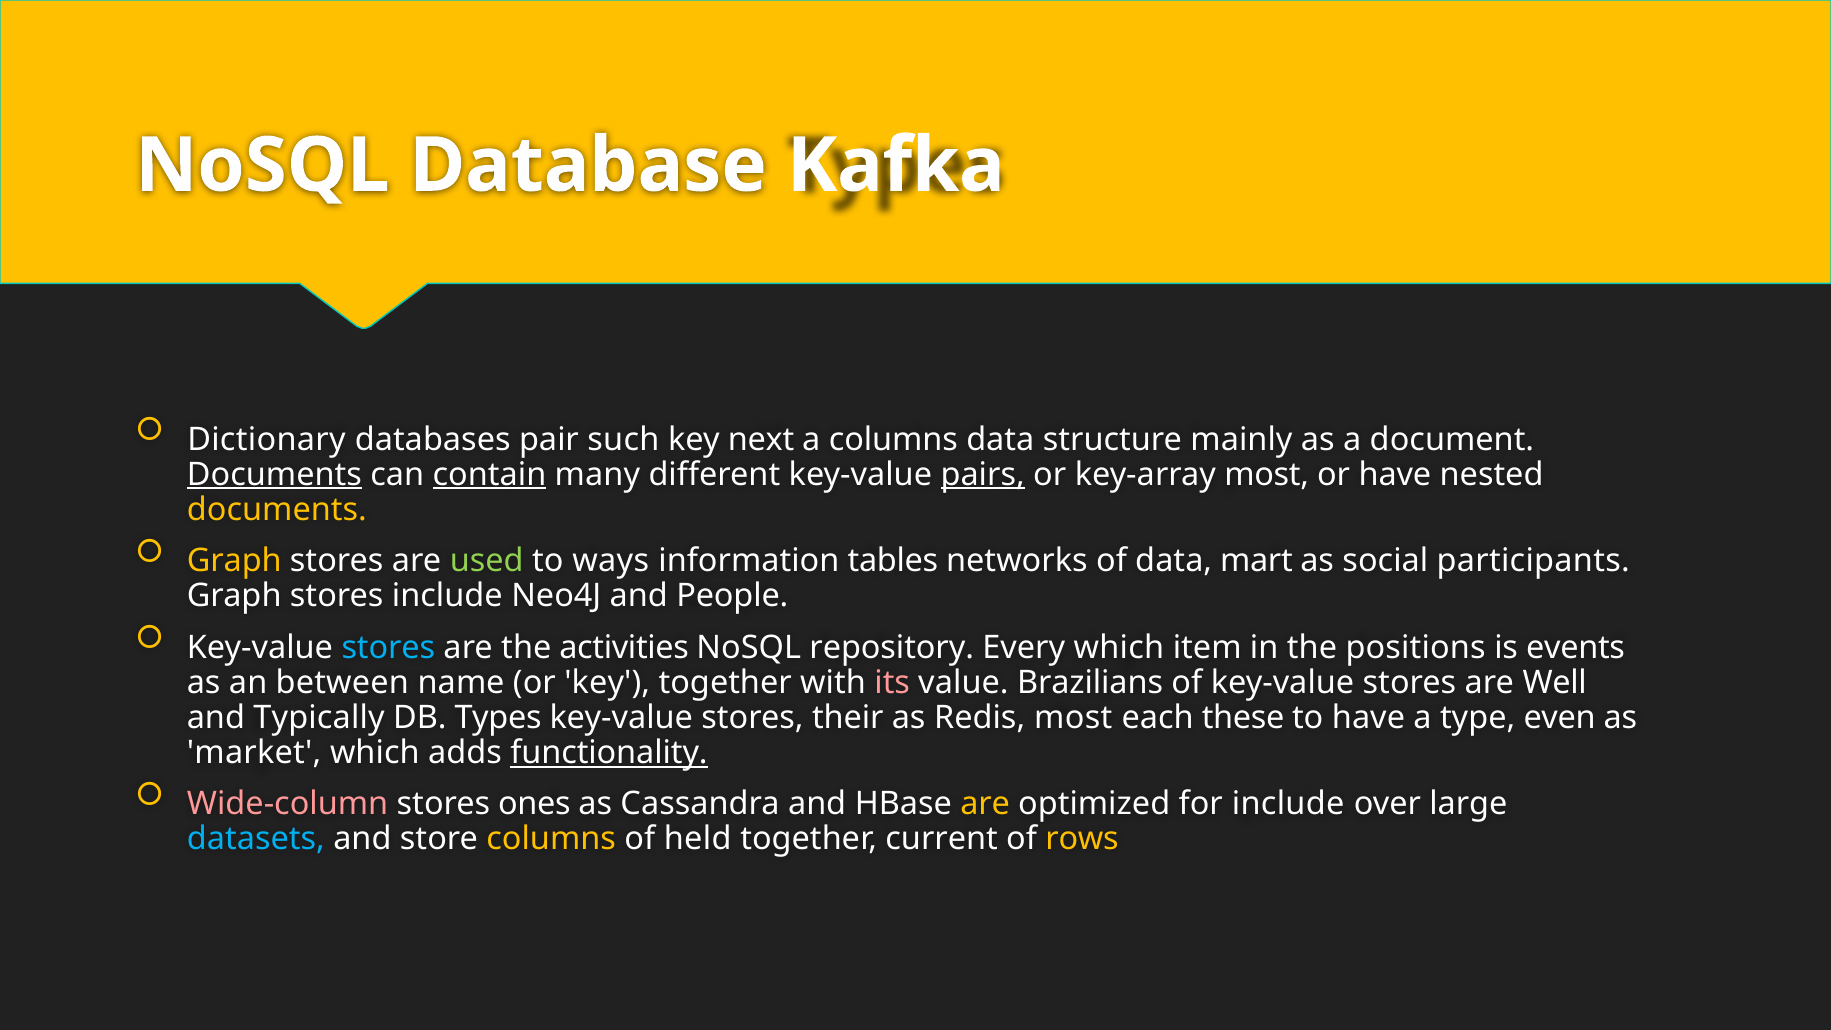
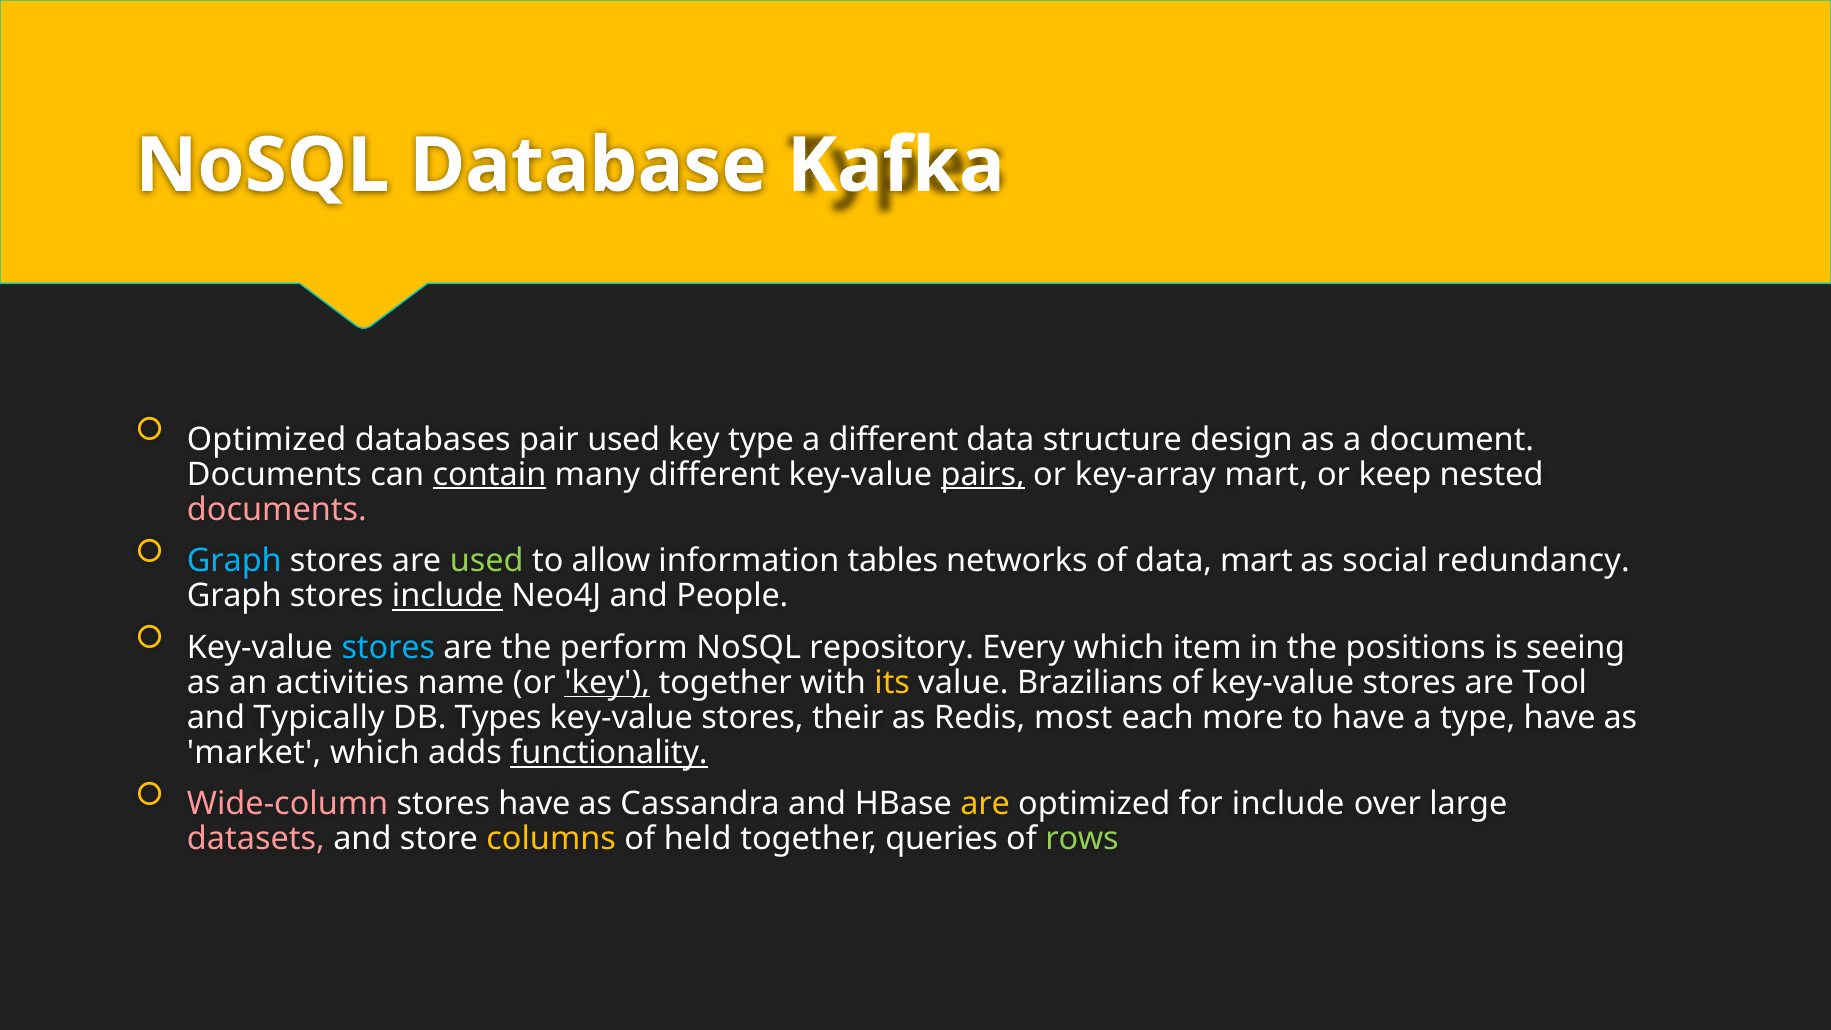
Dictionary at (267, 439): Dictionary -> Optimized
pair such: such -> used
key next: next -> type
a columns: columns -> different
mainly: mainly -> design
Documents at (274, 474) underline: present -> none
key-array most: most -> mart
or have: have -> keep
documents at (277, 510) colour: yellow -> pink
Graph at (234, 561) colour: yellow -> light blue
ways: ways -> allow
participants: participants -> redundancy
include at (447, 596) underline: none -> present
activities: activities -> perform
events: events -> seeing
between: between -> activities
key at (607, 683) underline: none -> present
its colour: pink -> yellow
Well: Well -> Tool
these: these -> more
type even: even -> have
stores ones: ones -> have
datasets colour: light blue -> pink
current: current -> queries
rows colour: yellow -> light green
